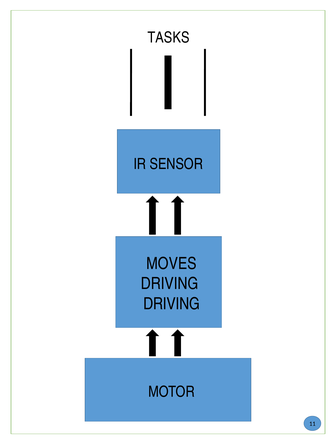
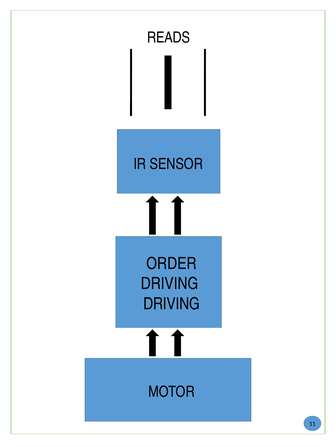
TASKS: TASKS -> READS
MOVES: MOVES -> ORDER
